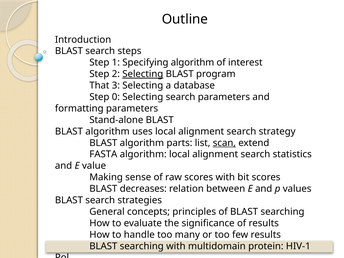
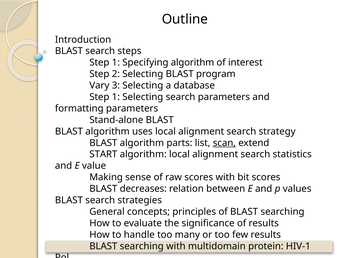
Selecting at (143, 74) underline: present -> none
That: That -> Vary
0 at (116, 97): 0 -> 1
FASTA: FASTA -> START
